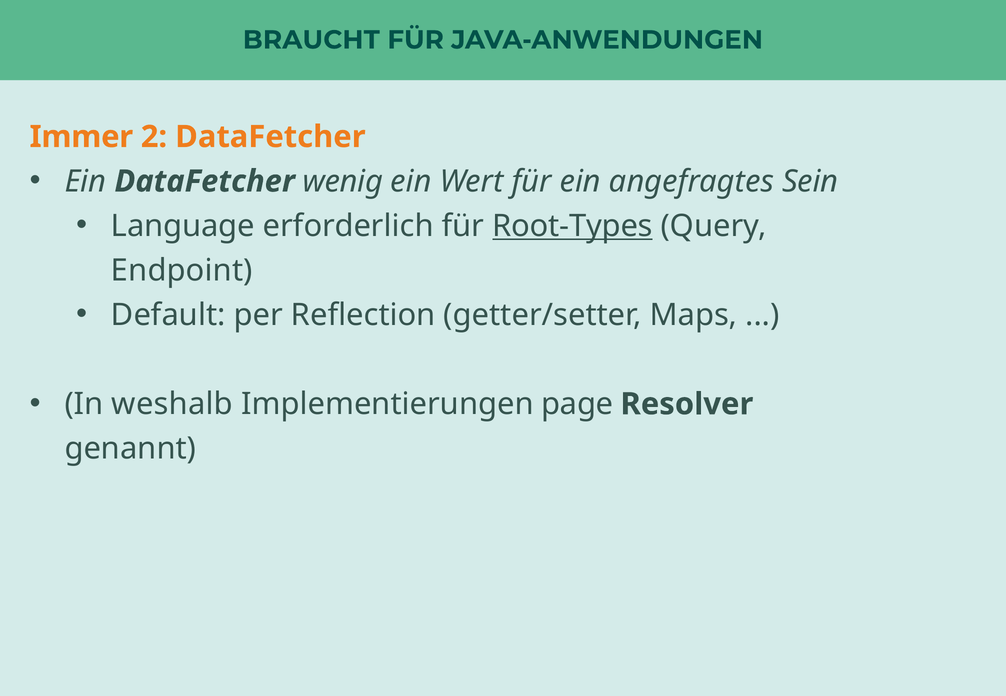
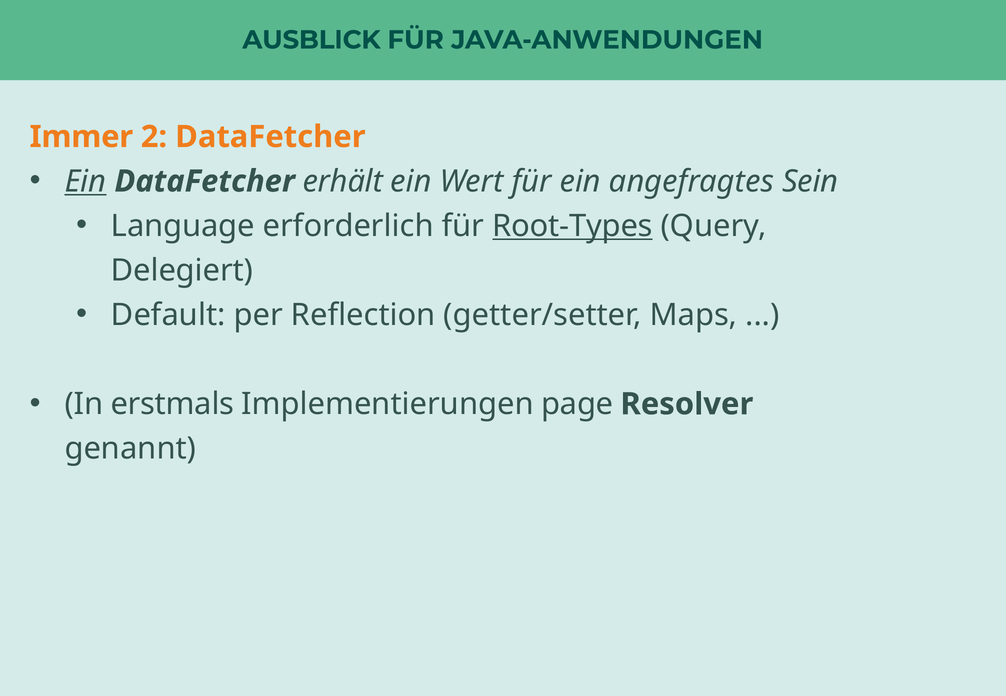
BRAUCHT: BRAUCHT -> AUSBLICK
Ein at (85, 181) underline: none -> present
wenig: wenig -> erhält
Endpoint: Endpoint -> Delegiert
weshalb: weshalb -> erstmals
